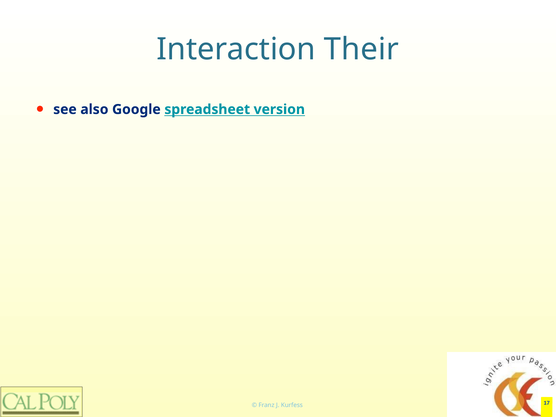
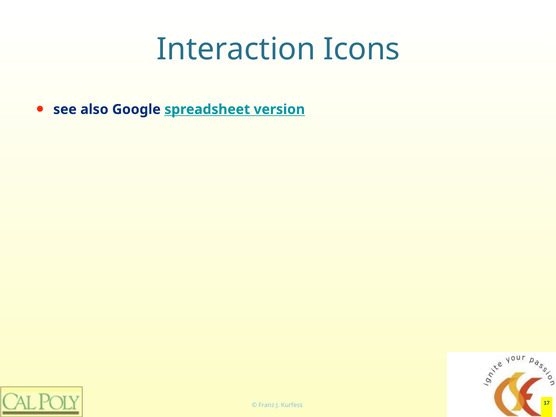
Their: Their -> Icons
